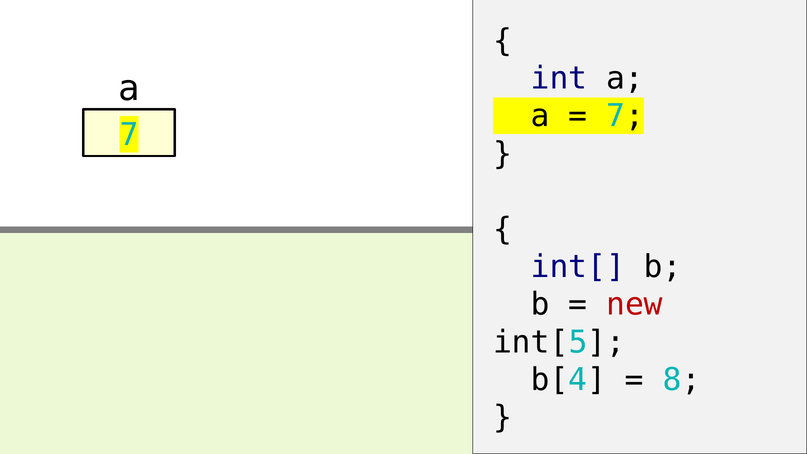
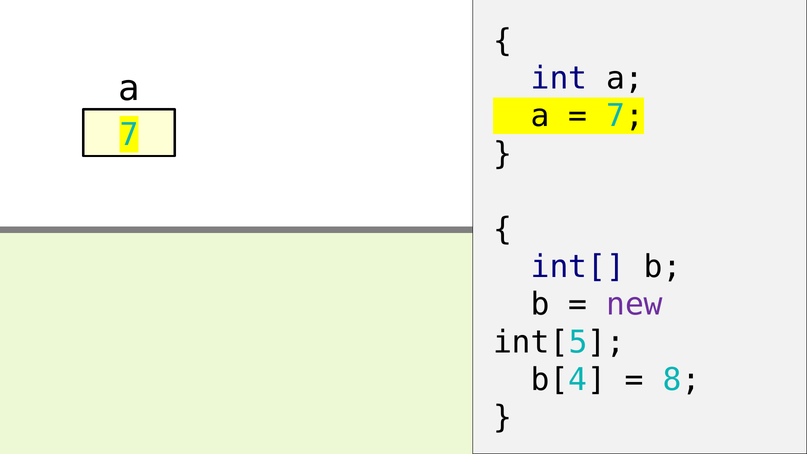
new colour: red -> purple
